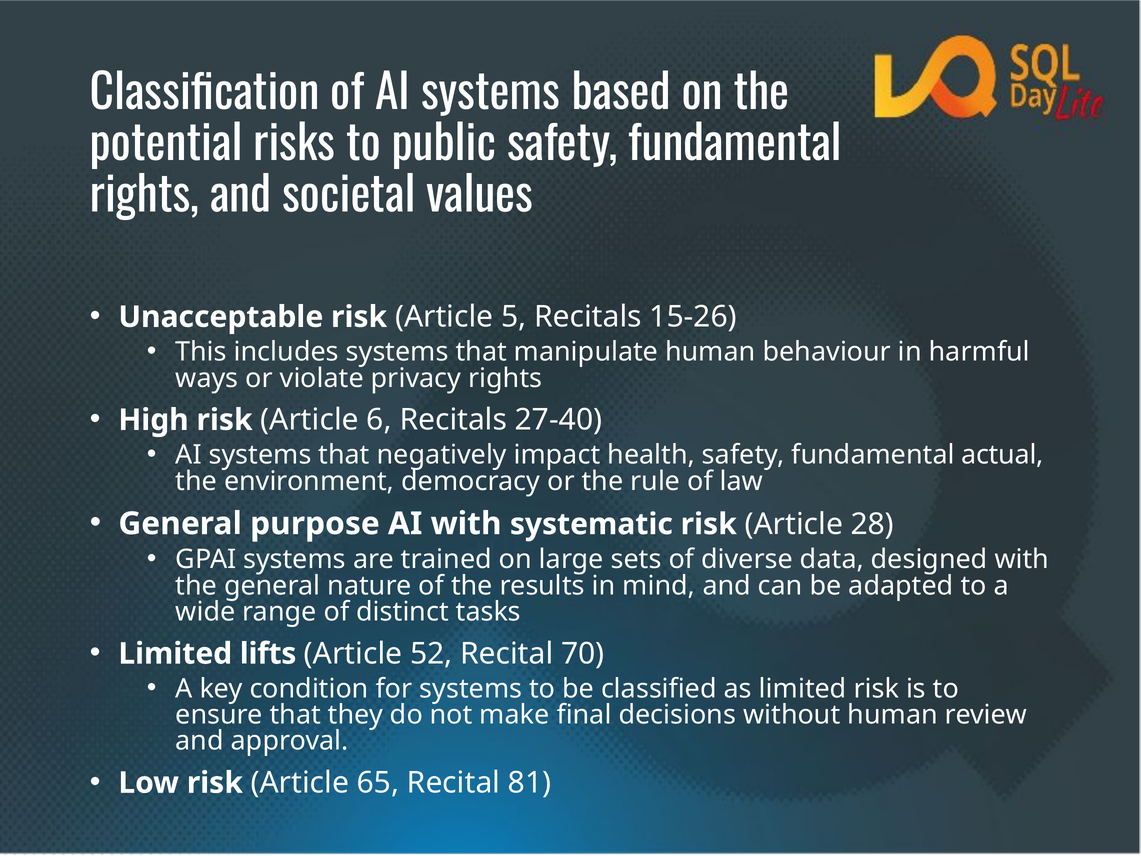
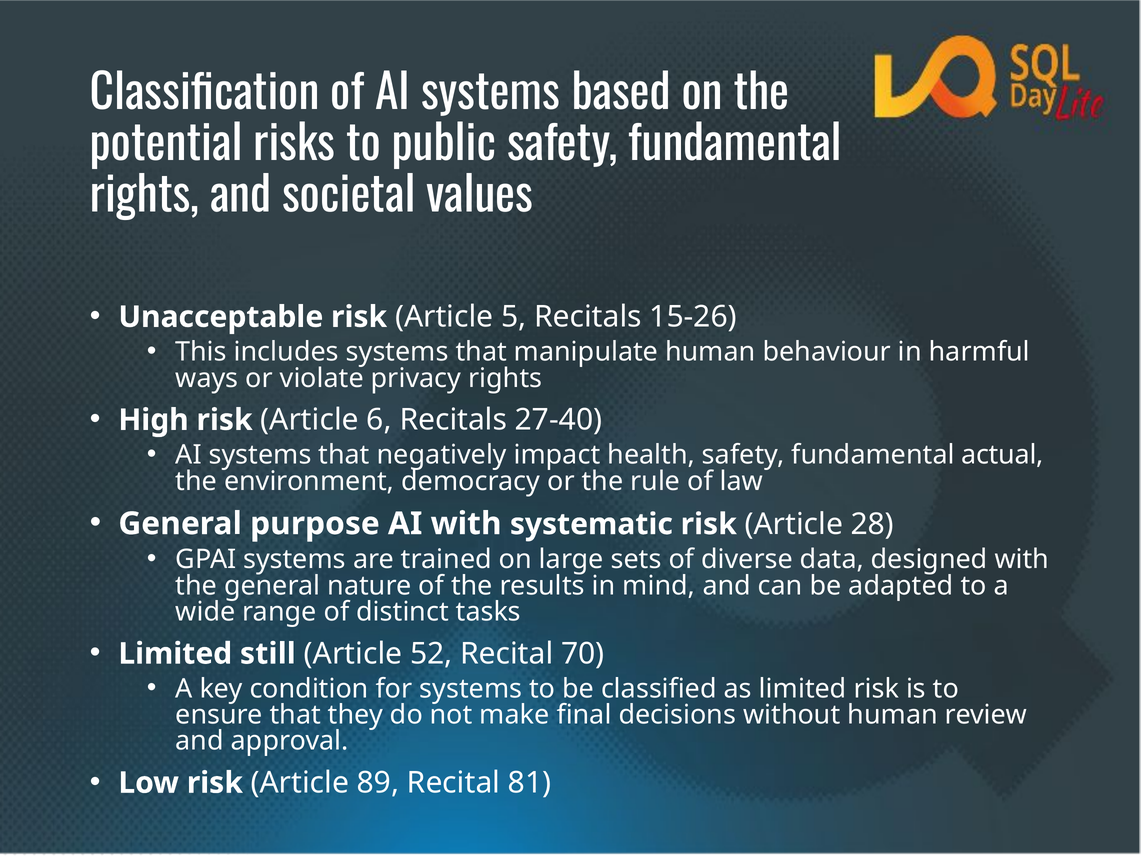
lifts: lifts -> still
65: 65 -> 89
